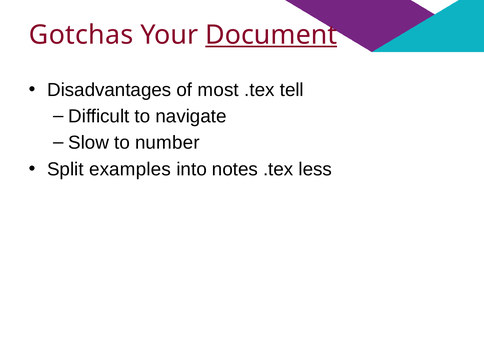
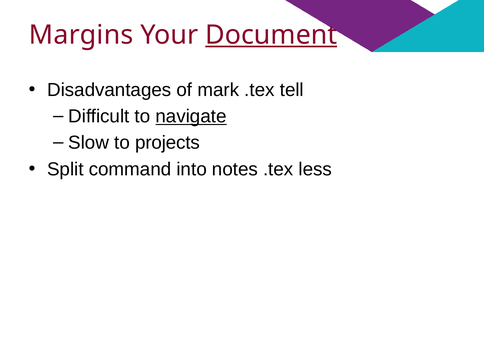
Gotchas: Gotchas -> Margins
most: most -> mark
navigate underline: none -> present
number: number -> projects
examples: examples -> command
